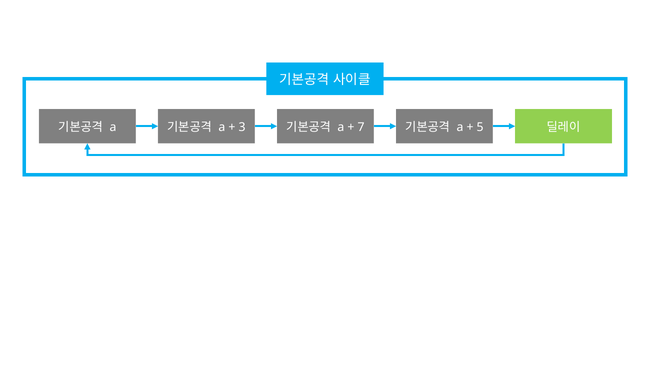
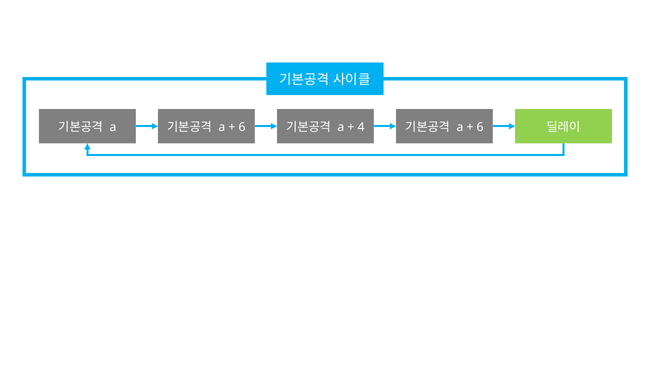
3 at (242, 127): 3 -> 6
7: 7 -> 4
5 at (480, 127): 5 -> 6
